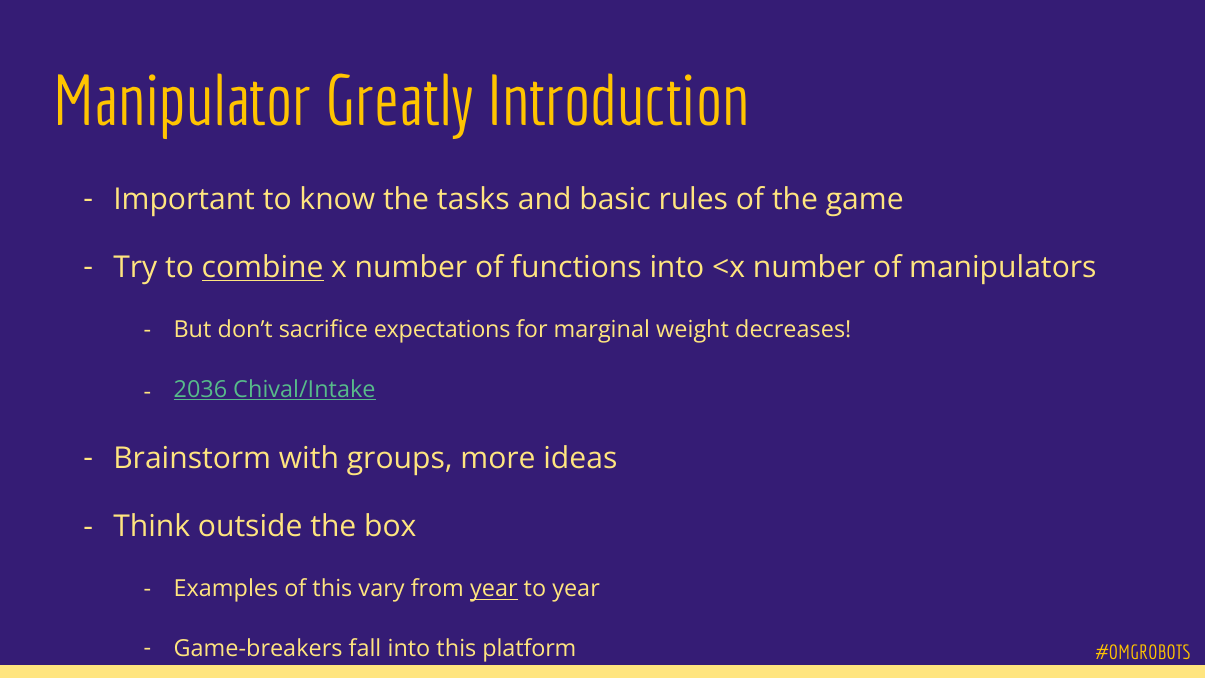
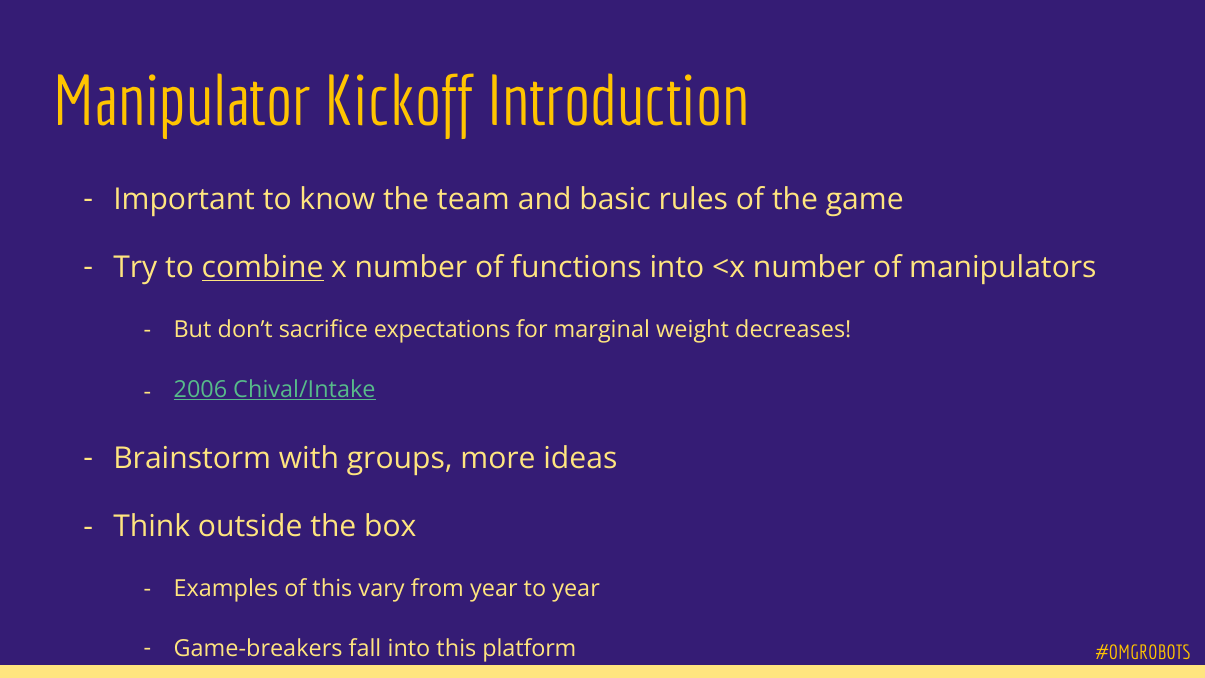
Greatly: Greatly -> Kickoff
tasks: tasks -> team
2036: 2036 -> 2006
year at (494, 589) underline: present -> none
